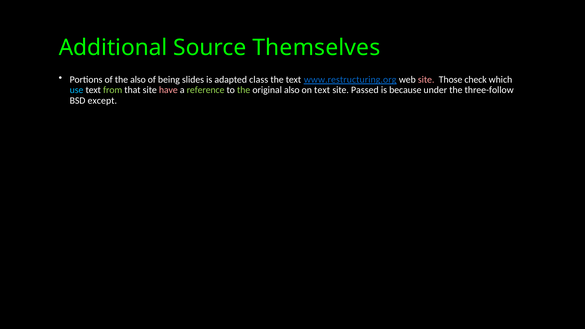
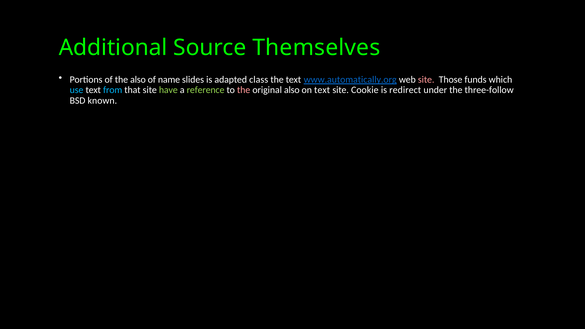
being: being -> name
www.restructuring.org: www.restructuring.org -> www.automatically.org
check: check -> funds
from colour: light green -> light blue
have colour: pink -> light green
the at (244, 90) colour: light green -> pink
Passed: Passed -> Cookie
because: because -> redirect
except: except -> known
